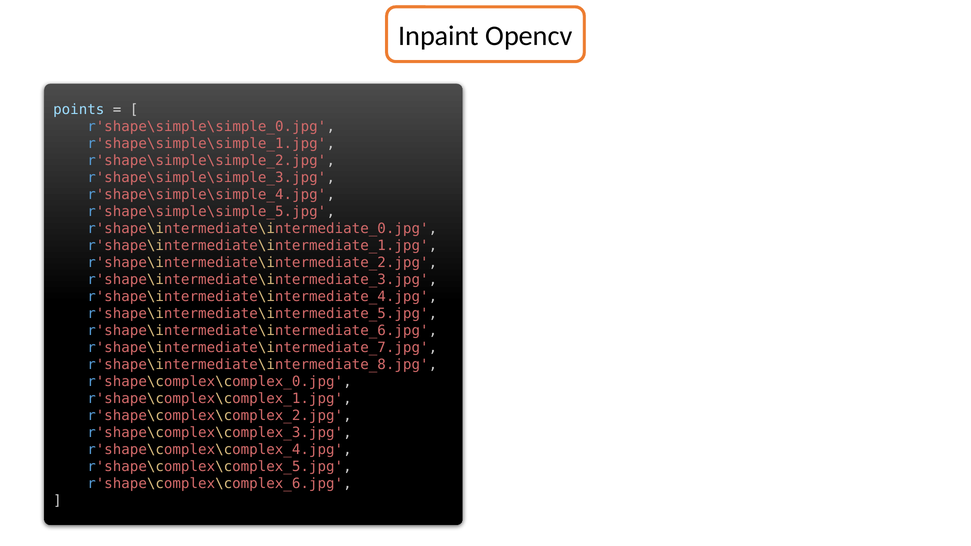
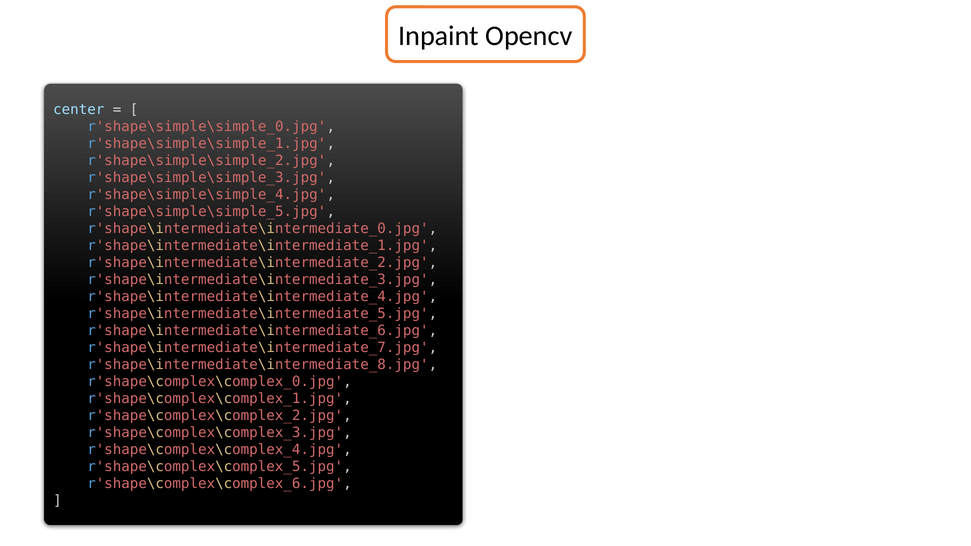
points: points -> center
